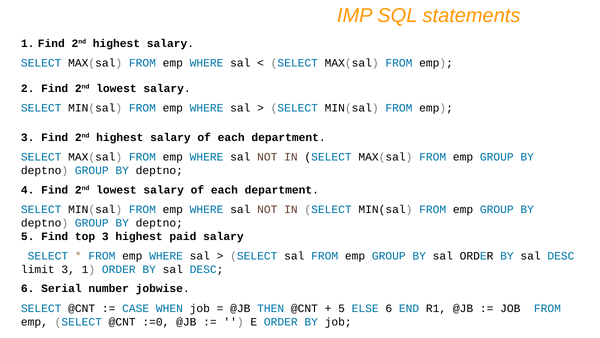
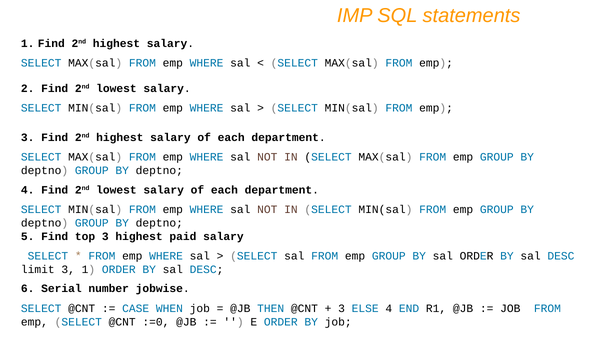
5 at (342, 308): 5 -> 3
ELSE 6: 6 -> 4
